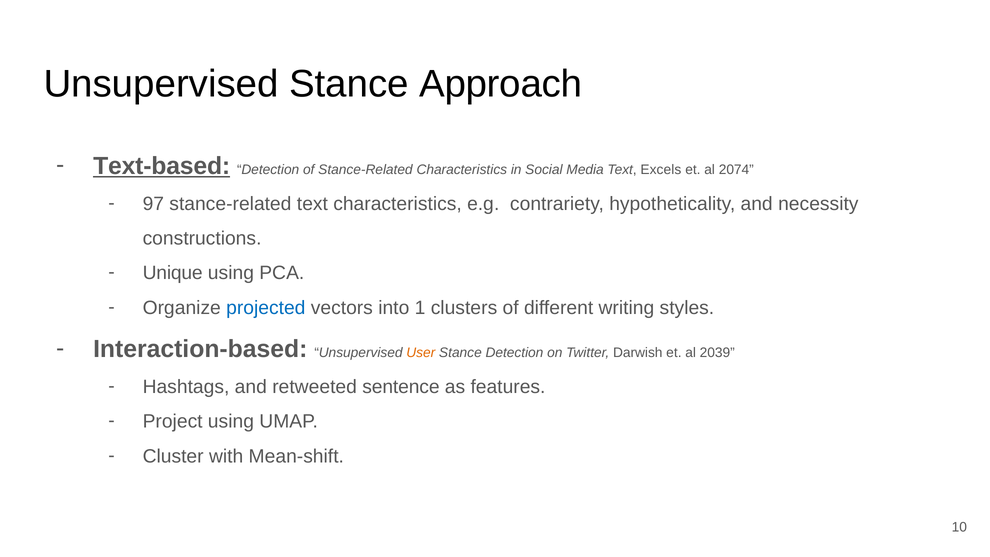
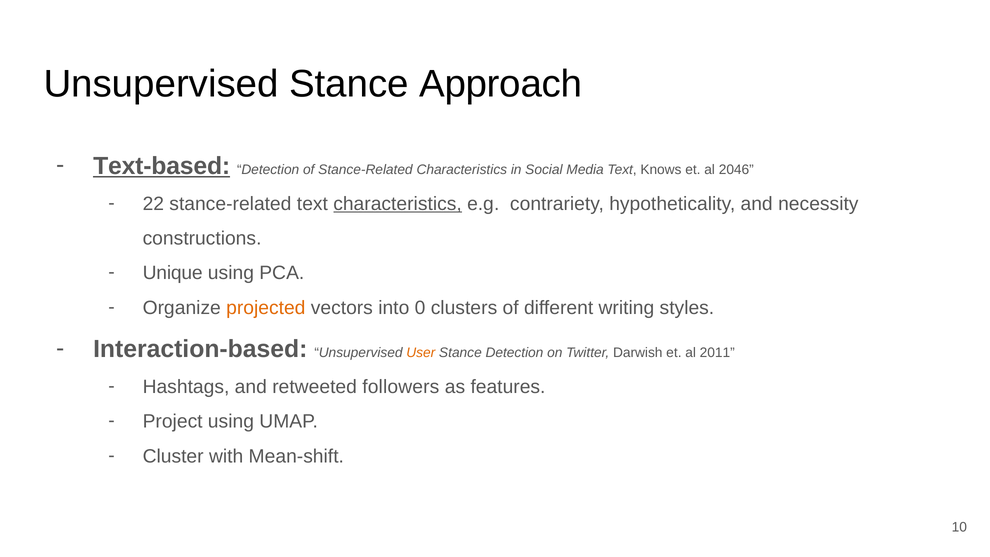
Excels: Excels -> Knows
2074: 2074 -> 2046
97: 97 -> 22
characteristics at (398, 204) underline: none -> present
projected colour: blue -> orange
1: 1 -> 0
2039: 2039 -> 2011
sentence: sentence -> followers
